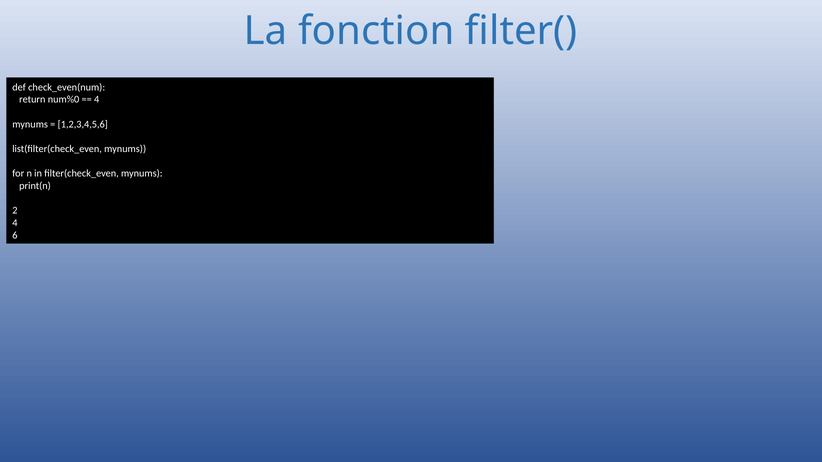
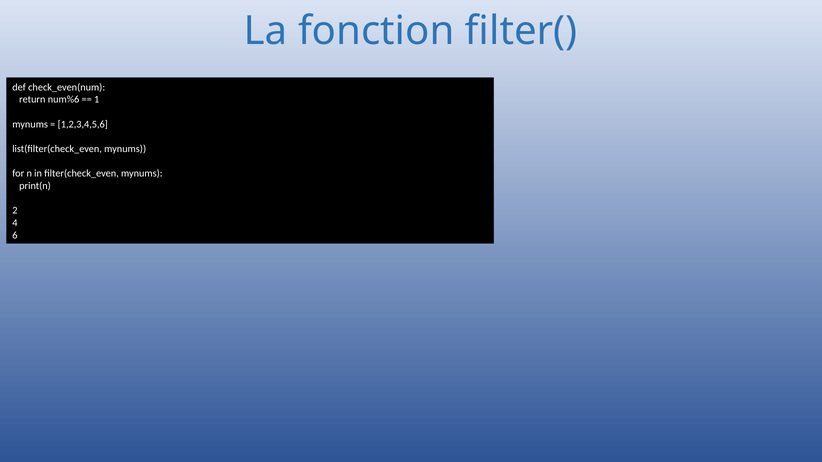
num%0: num%0 -> num%6
4 at (97, 100): 4 -> 1
